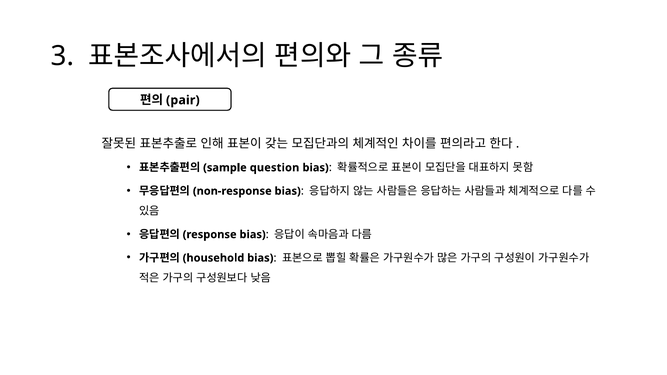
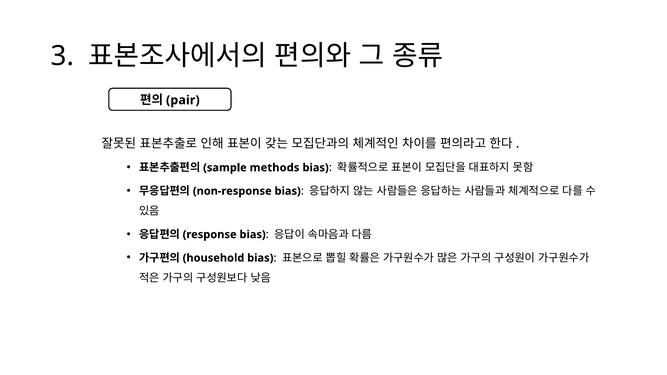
question: question -> methods
